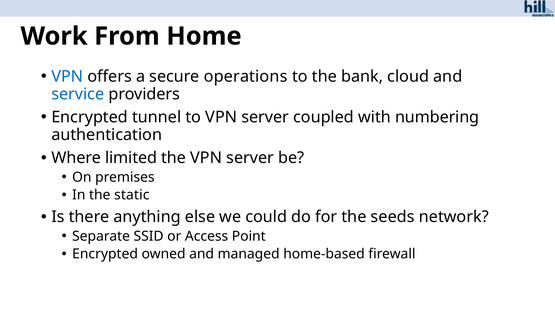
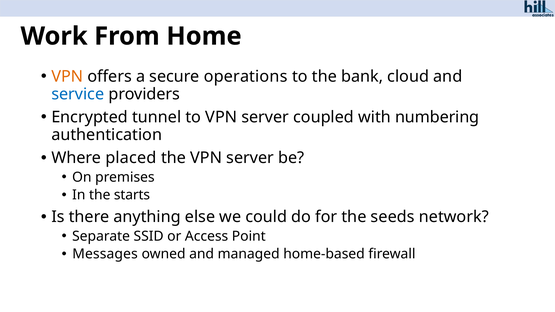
VPN at (67, 77) colour: blue -> orange
limited: limited -> placed
static: static -> starts
Encrypted at (105, 254): Encrypted -> Messages
